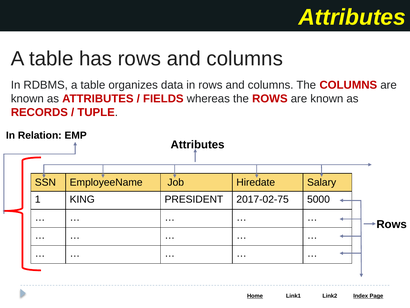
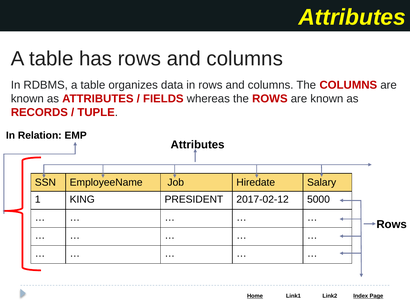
2017-02-75: 2017-02-75 -> 2017-02-12
